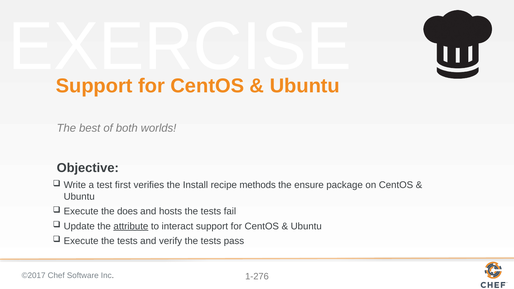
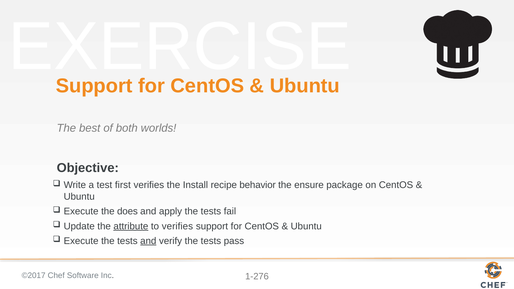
methods: methods -> behavior
hosts: hosts -> apply
to interact: interact -> verifies
and at (148, 241) underline: none -> present
